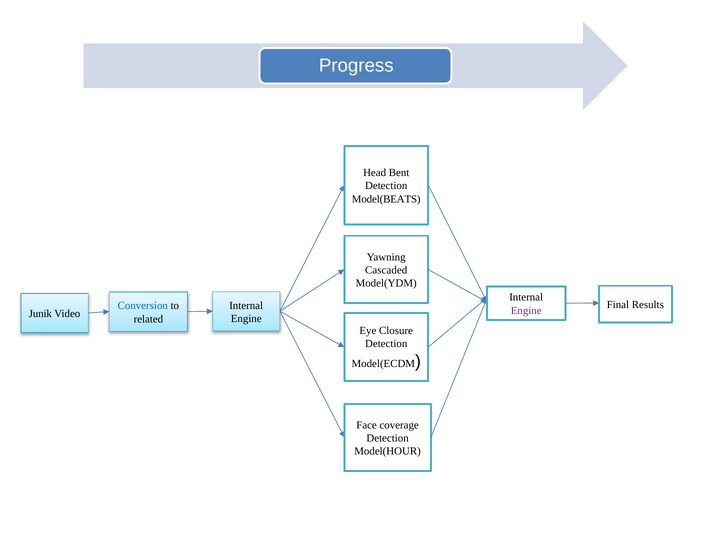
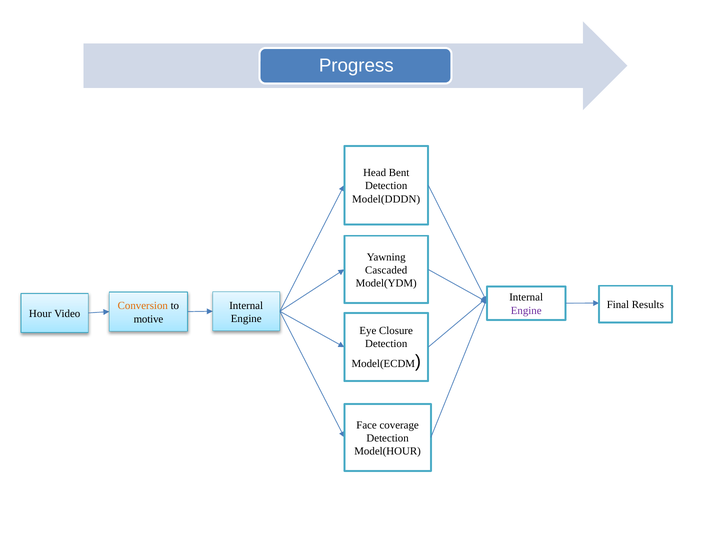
Model(BEATS: Model(BEATS -> Model(DDDN
Conversion colour: blue -> orange
Junik: Junik -> Hour
related: related -> motive
